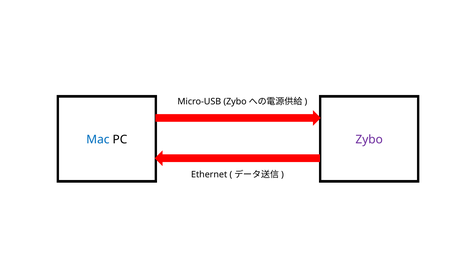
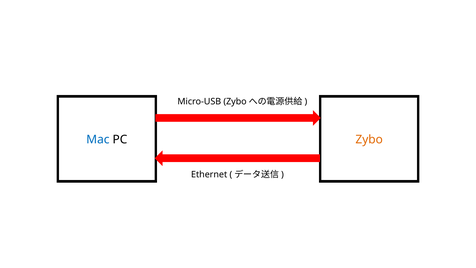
Zybo colour: purple -> orange
